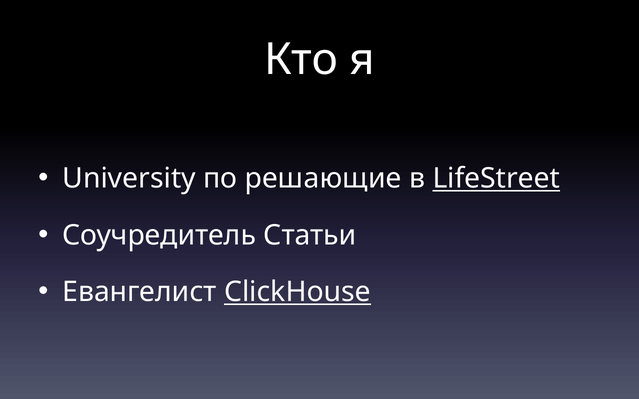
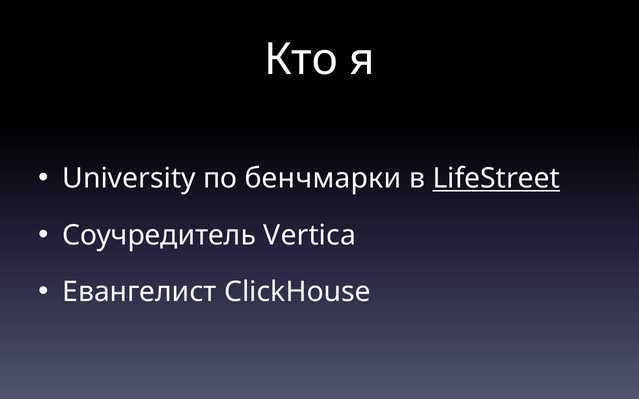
решающие: решающие -> бенчмарки
Статьи: Статьи -> Vertica
ClickHouse underline: present -> none
